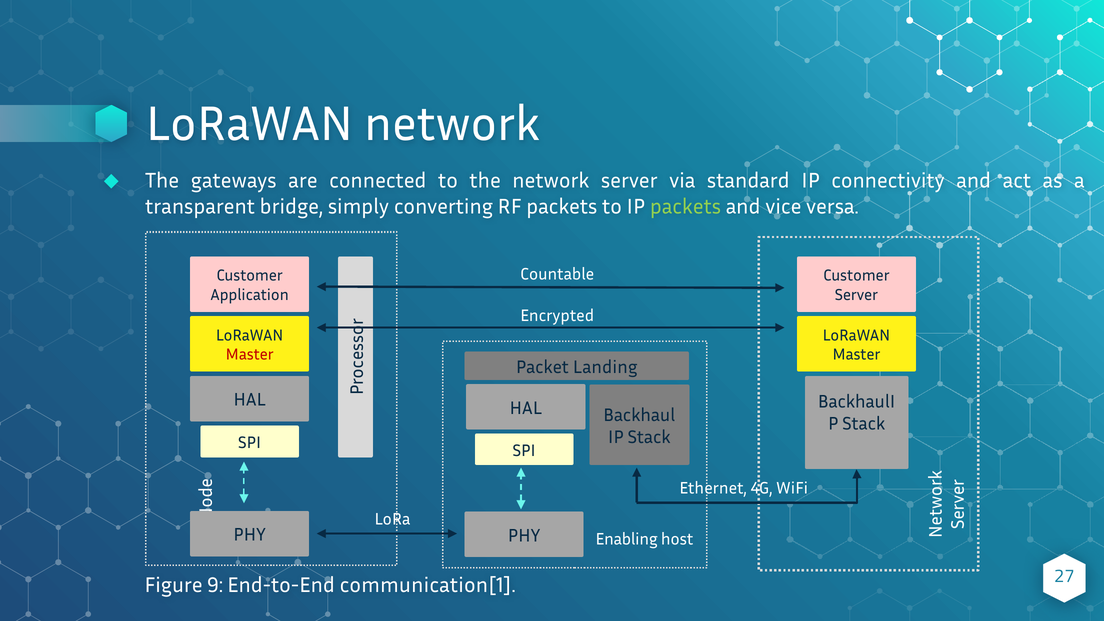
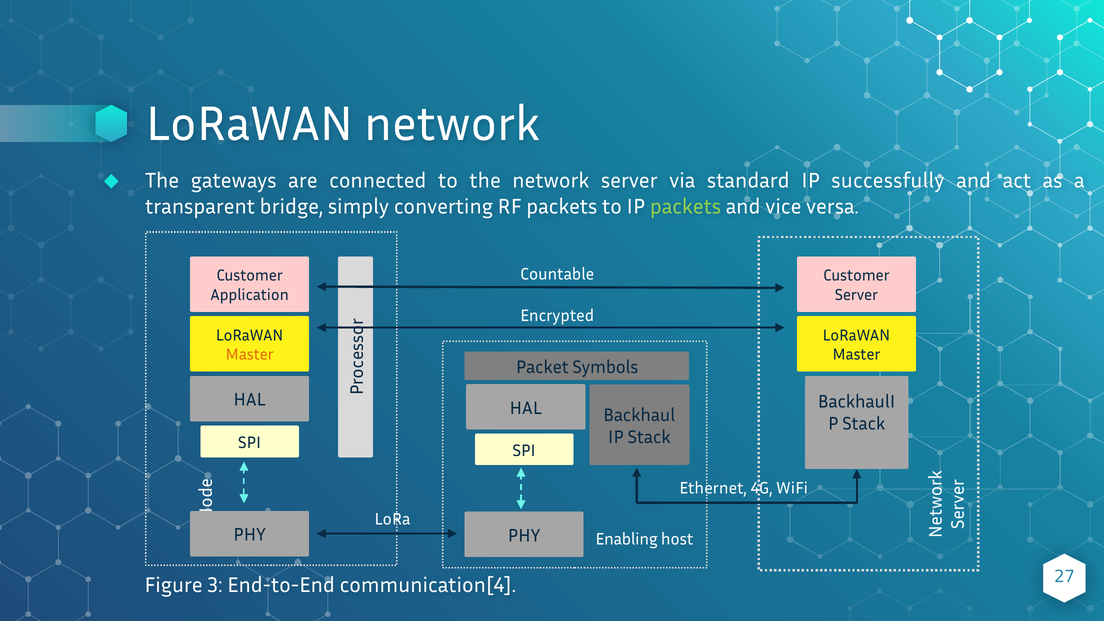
connectivity: connectivity -> successfully
Master at (250, 355) colour: red -> orange
Landing: Landing -> Symbols
9: 9 -> 3
communication[1: communication[1 -> communication[4
